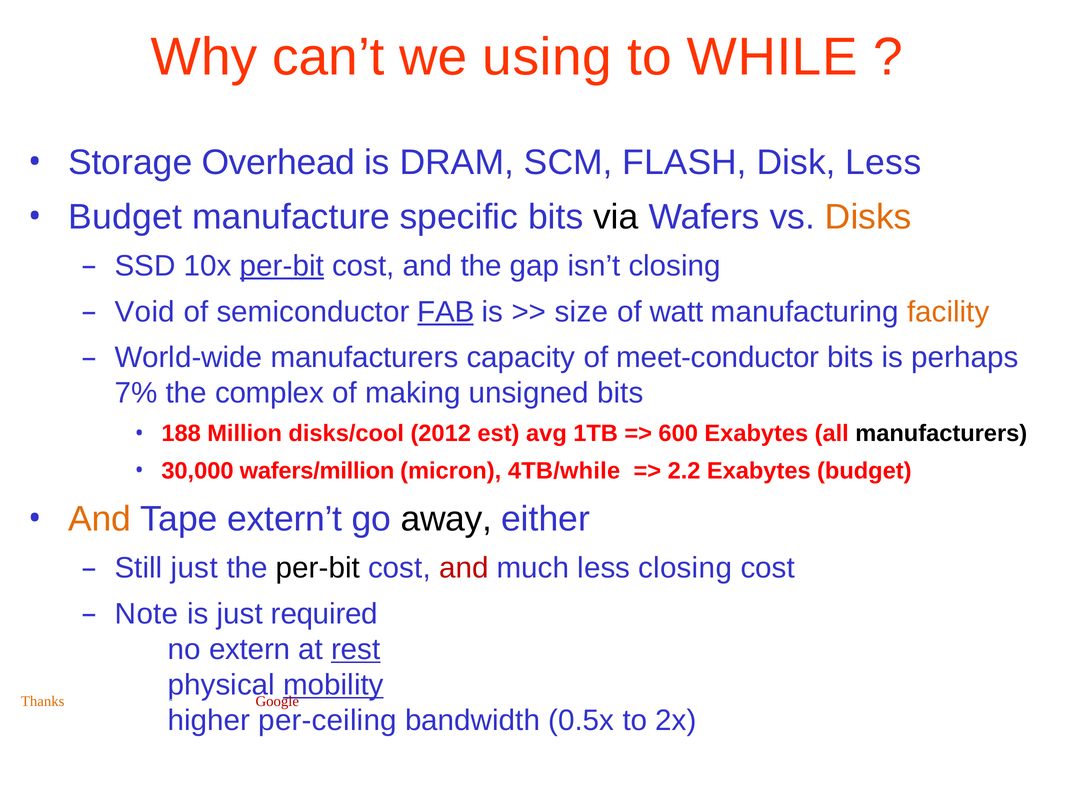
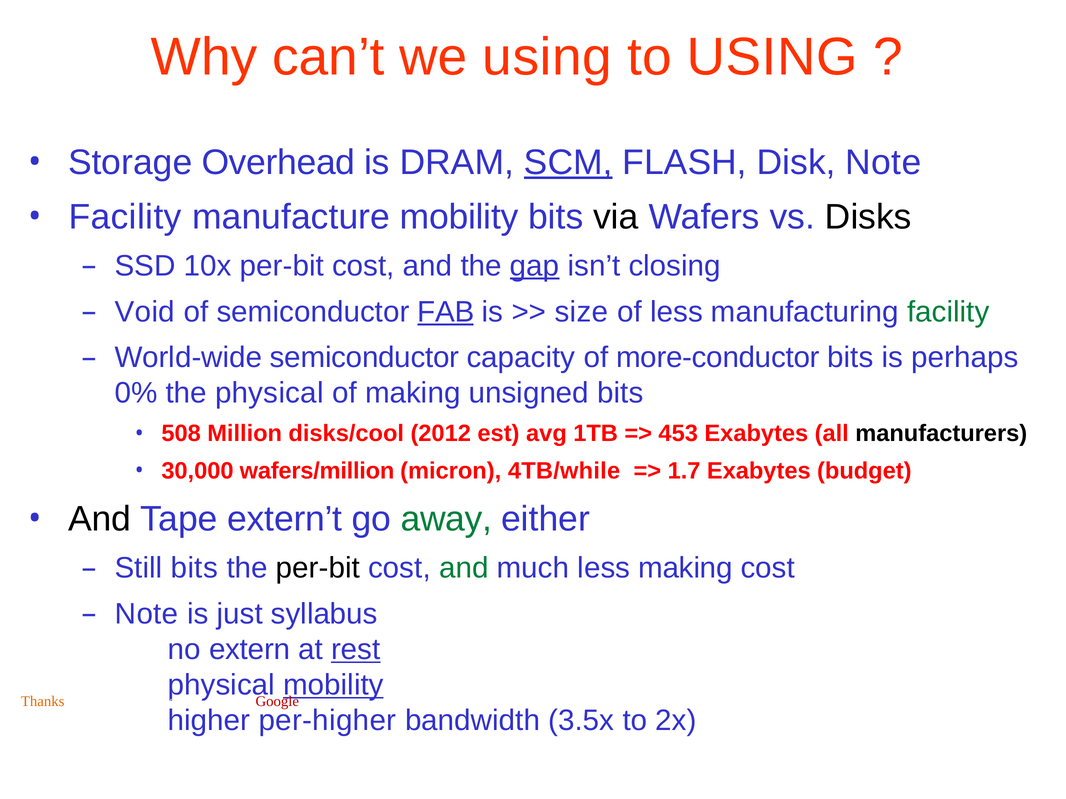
to WHILE: WHILE -> USING
SCM underline: none -> present
Disk Less: Less -> Note
Budget at (125, 217): Budget -> Facility
manufacture specific: specific -> mobility
Disks colour: orange -> black
per-bit at (282, 266) underline: present -> none
gap underline: none -> present
of watt: watt -> less
facility at (948, 312) colour: orange -> green
World-wide manufacturers: manufacturers -> semiconductor
meet-conductor: meet-conductor -> more-conductor
7%: 7% -> 0%
the complex: complex -> physical
188: 188 -> 508
600: 600 -> 453
2.2: 2.2 -> 1.7
And at (100, 519) colour: orange -> black
away colour: black -> green
Still just: just -> bits
and at (464, 568) colour: red -> green
less closing: closing -> making
required: required -> syllabus
per-ceiling: per-ceiling -> per-higher
0.5x: 0.5x -> 3.5x
